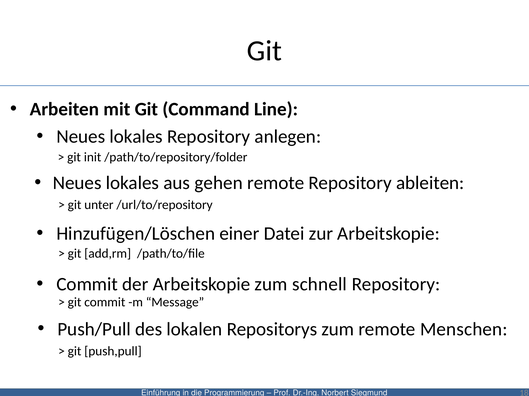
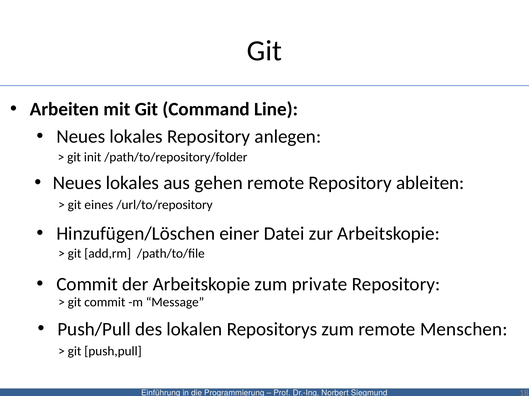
unter: unter -> eines
schnell: schnell -> private
